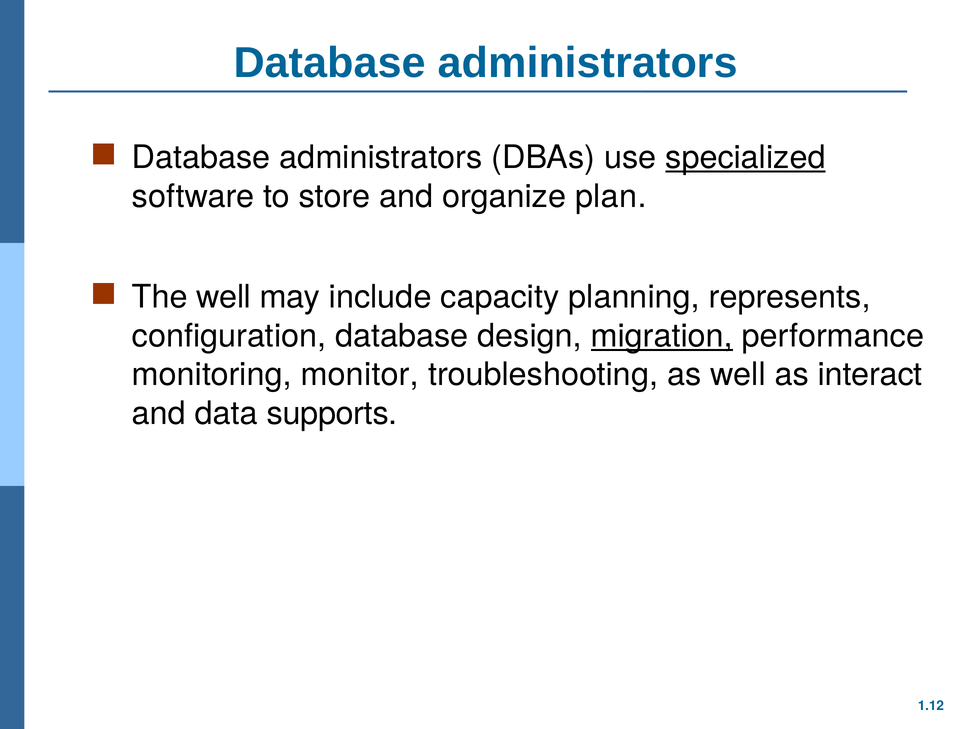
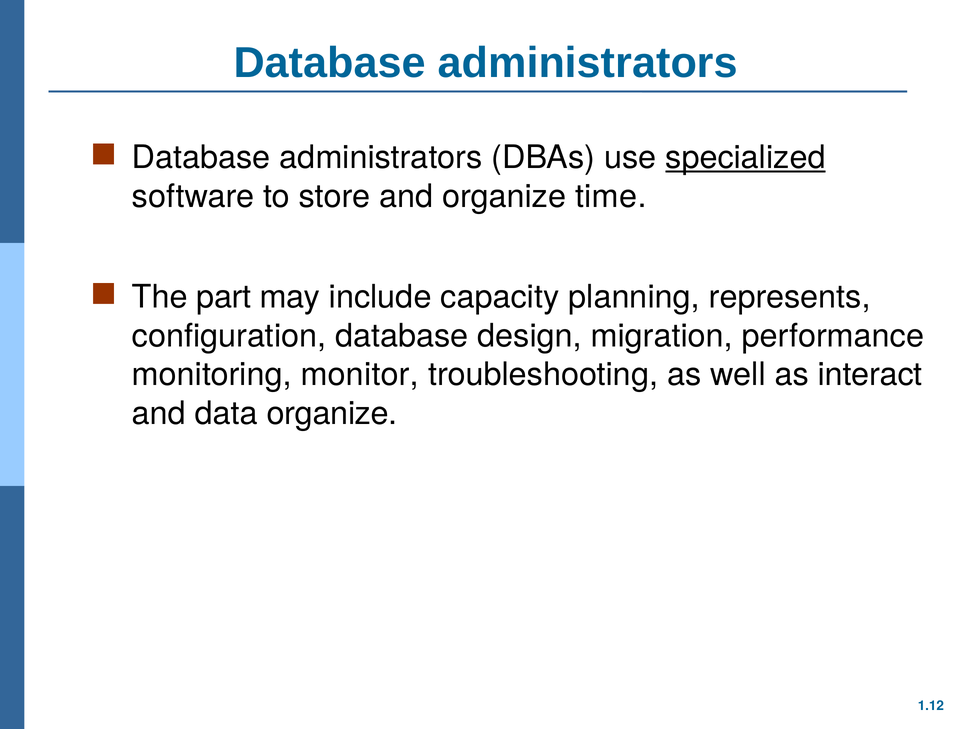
plan: plan -> time
The well: well -> part
migration underline: present -> none
data supports: supports -> organize
